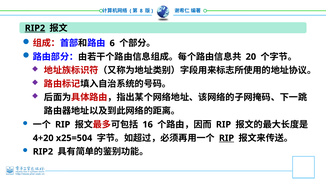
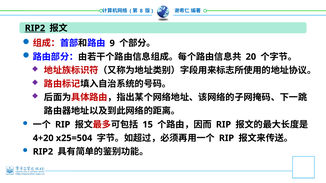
6: 6 -> 9
16: 16 -> 15
RIP at (227, 138) underline: present -> none
